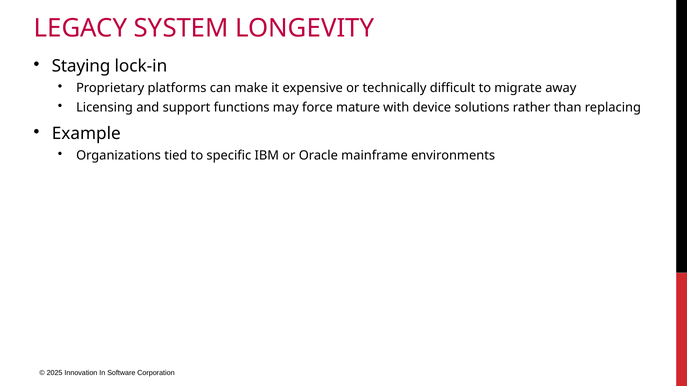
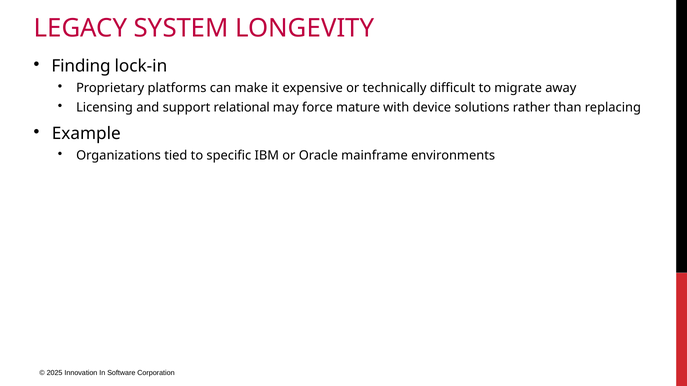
Staying: Staying -> Finding
functions: functions -> relational
